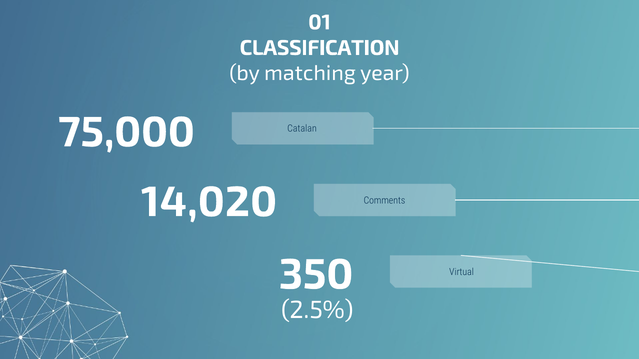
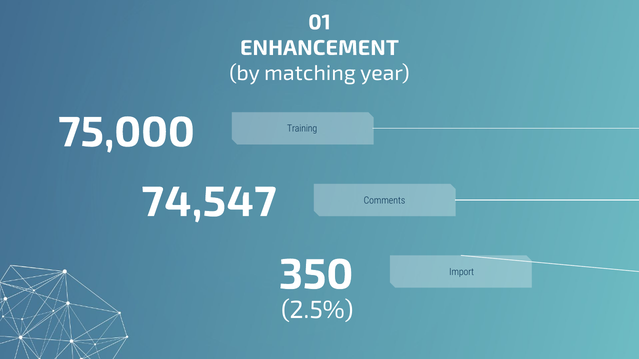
CLASSIFICATION: CLASSIFICATION -> ENHANCEMENT
Catalan: Catalan -> Training
14,020: 14,020 -> 74,547
Virtual: Virtual -> Import
